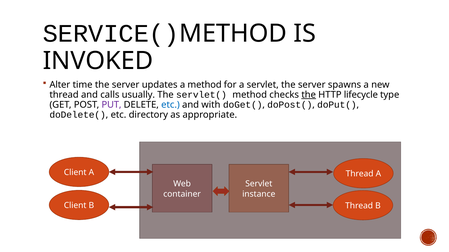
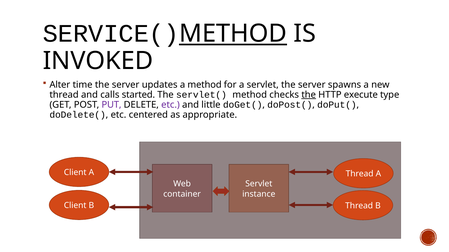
METHOD at (233, 34) underline: none -> present
usually: usually -> started
lifecycle: lifecycle -> execute
etc at (170, 105) colour: blue -> purple
with: with -> little
directory: directory -> centered
